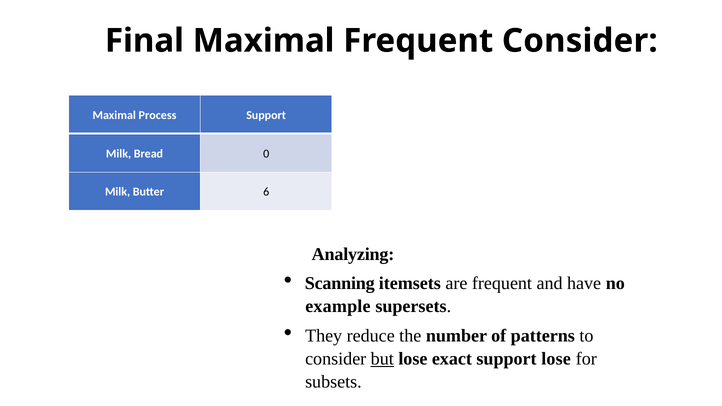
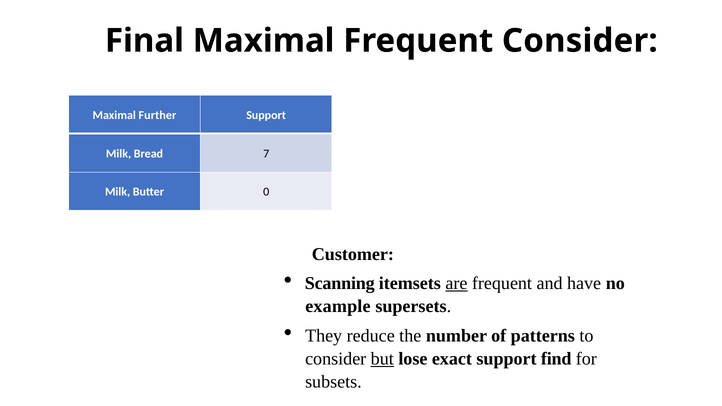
Process: Process -> Further
0: 0 -> 7
6: 6 -> 0
Analyzing: Analyzing -> Customer
are underline: none -> present
support lose: lose -> find
